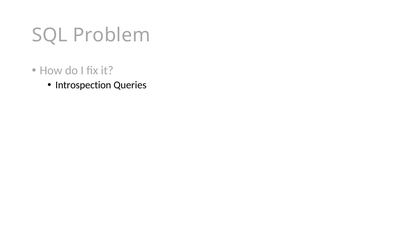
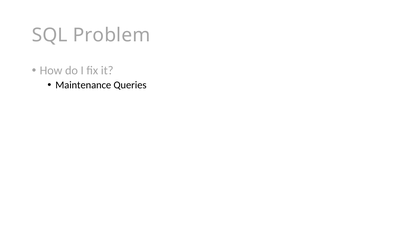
Introspection: Introspection -> Maintenance
